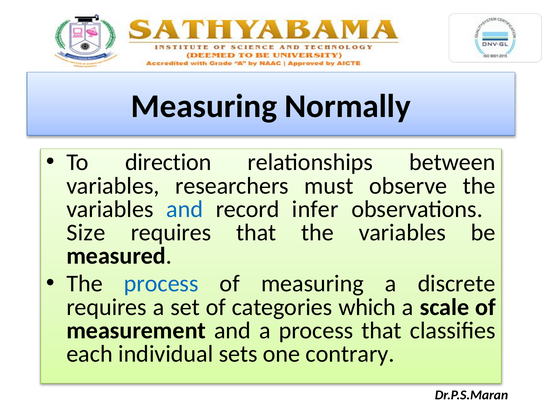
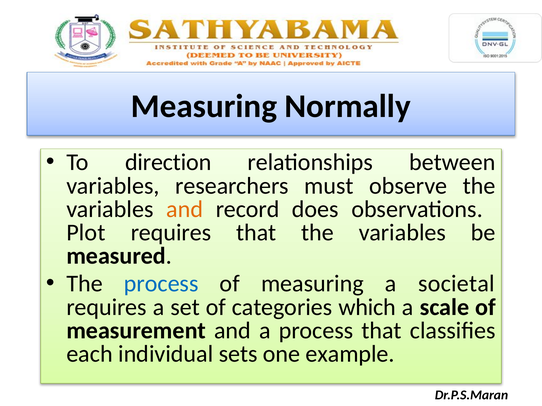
and at (185, 209) colour: blue -> orange
infer: infer -> does
Size: Size -> Plot
discrete: discrete -> societal
contrary: contrary -> example
